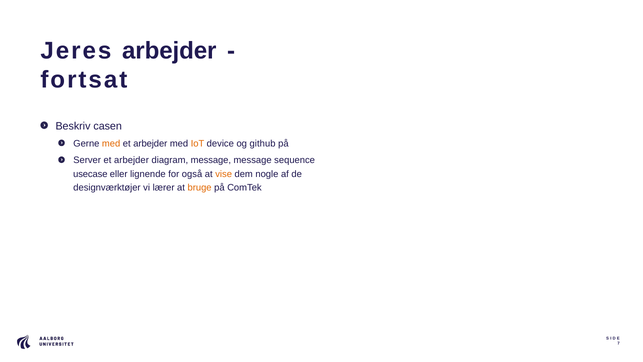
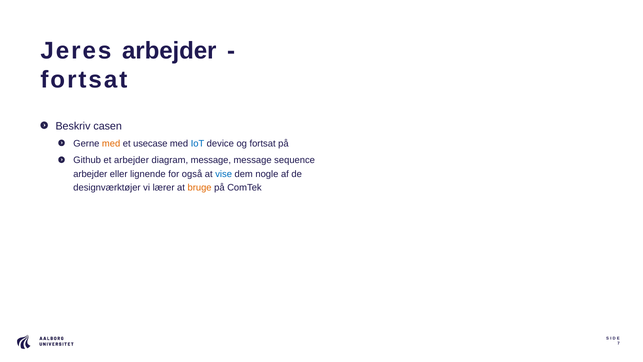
arbejder at (150, 143): arbejder -> usecase
IoT colour: orange -> blue
og github: github -> fortsat
Server: Server -> Github
usecase at (90, 174): usecase -> arbejder
vise colour: orange -> blue
